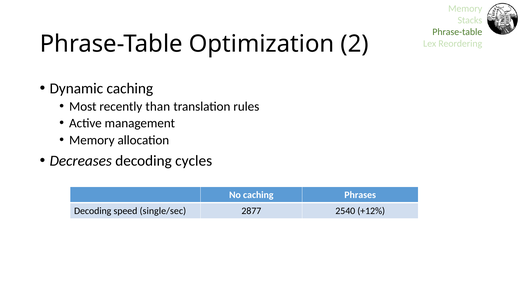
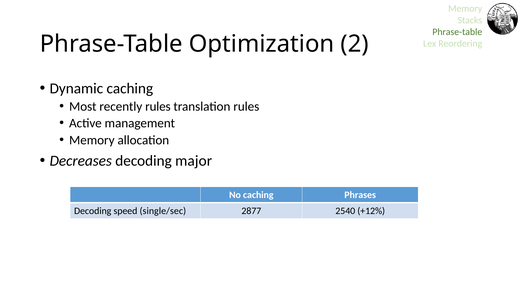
recently than: than -> rules
cycles: cycles -> major
